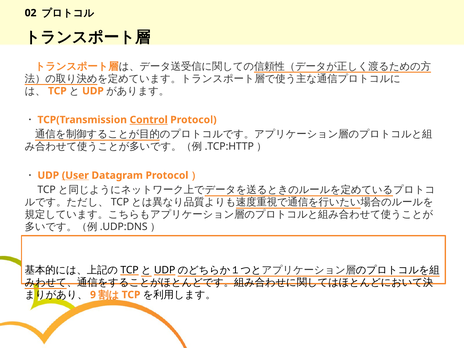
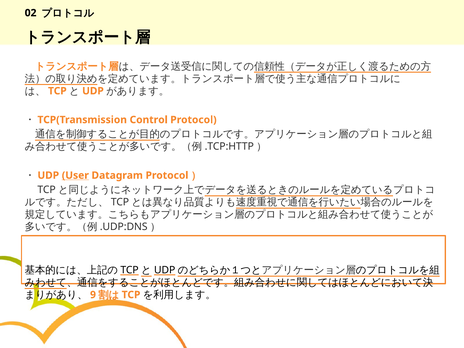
Control underline: present -> none
